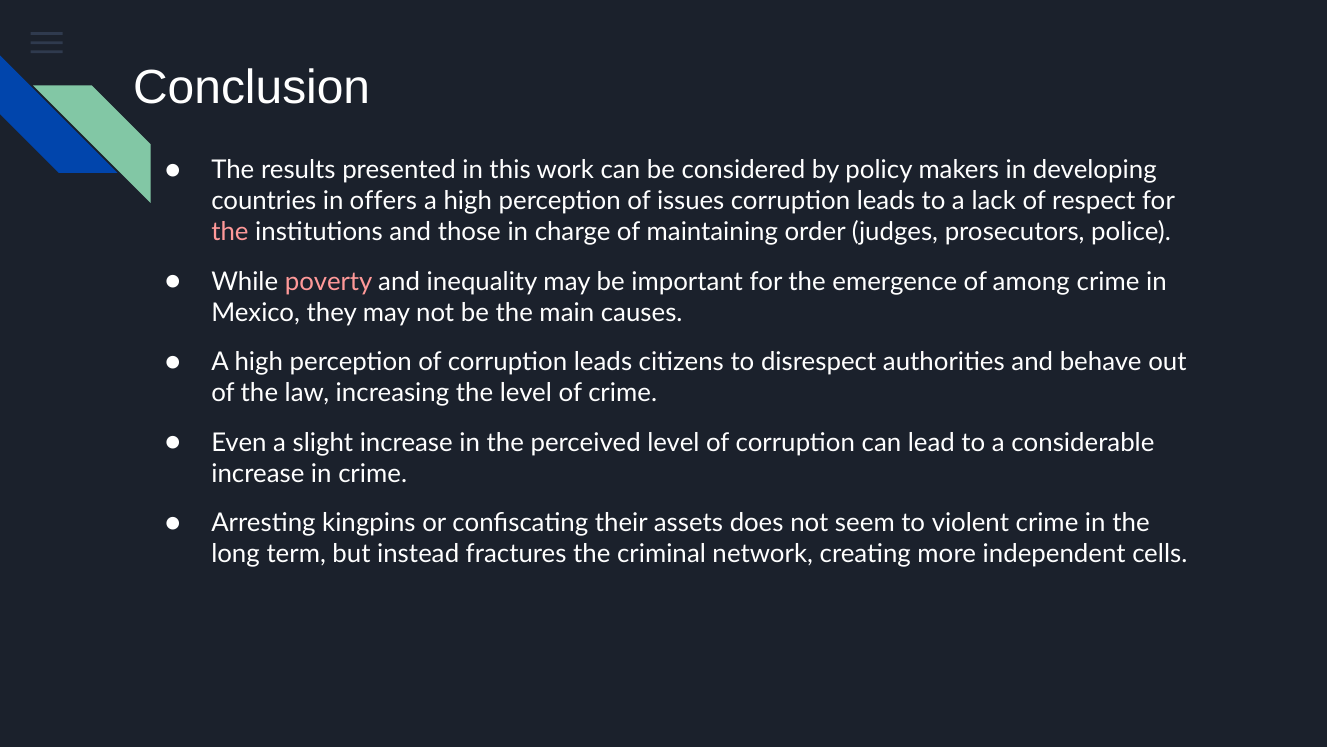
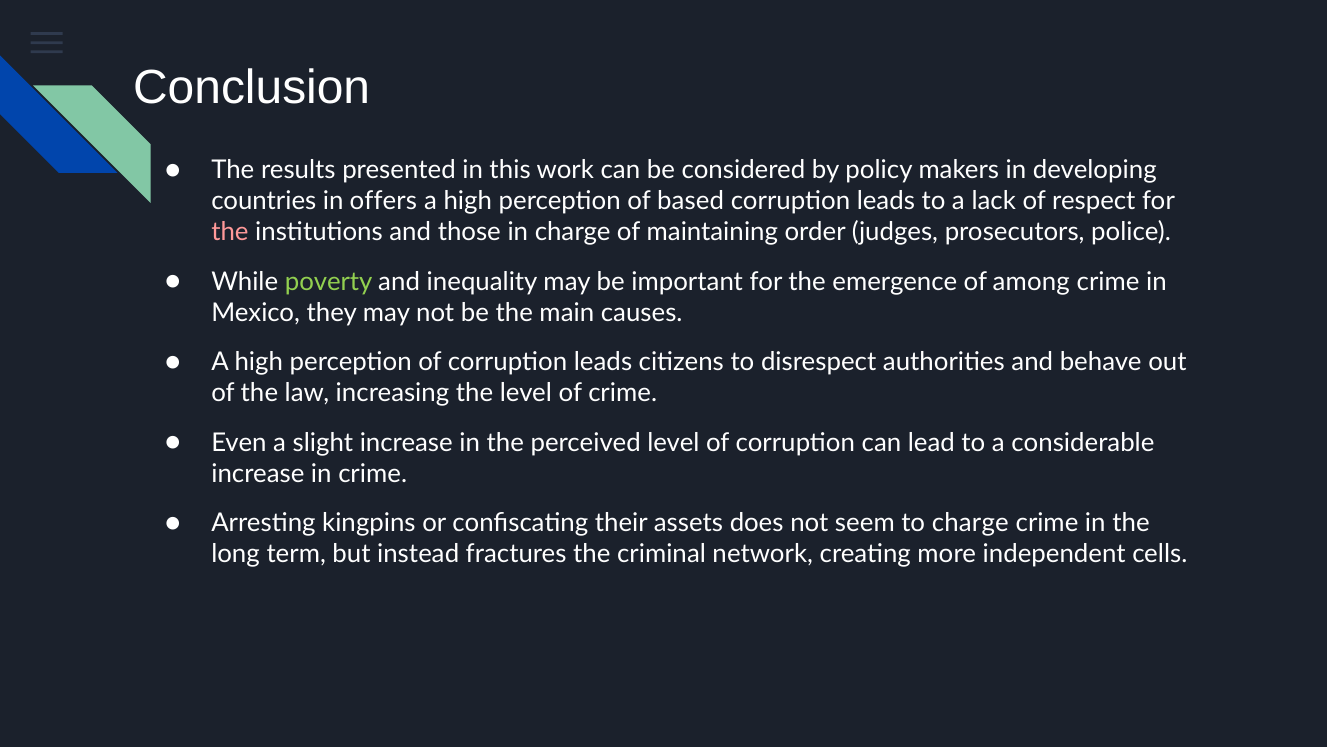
issues: issues -> based
poverty colour: pink -> light green
to violent: violent -> charge
